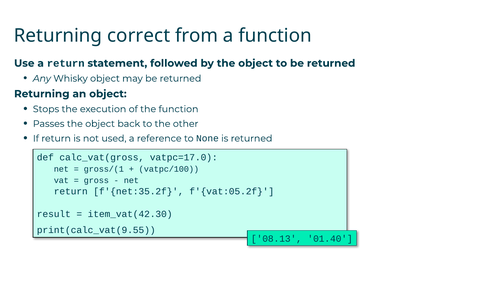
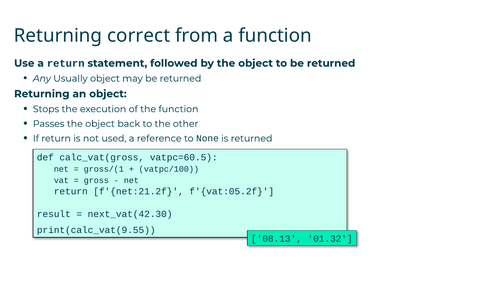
Whisky: Whisky -> Usually
vatpc=17.0: vatpc=17.0 -> vatpc=60.5
f'{net:35.2f: f'{net:35.2f -> f'{net:21.2f
item_vat(42.30: item_vat(42.30 -> next_vat(42.30
01.40: 01.40 -> 01.32
